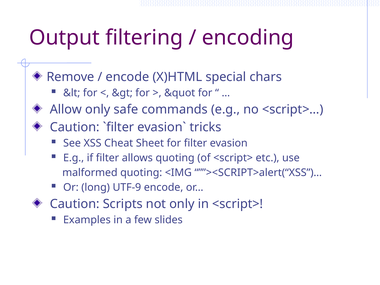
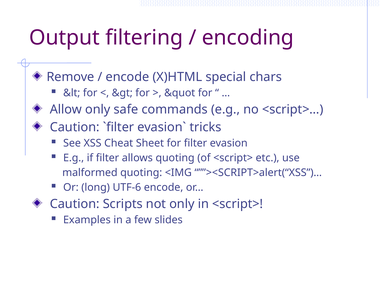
UTF-9: UTF-9 -> UTF-6
